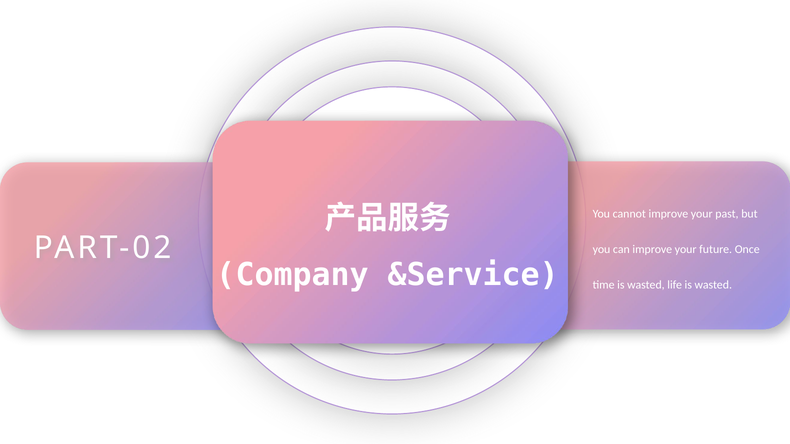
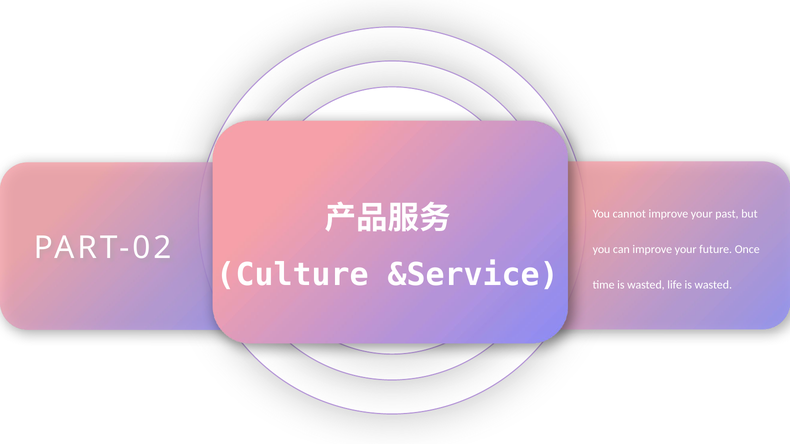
Company: Company -> Culture
